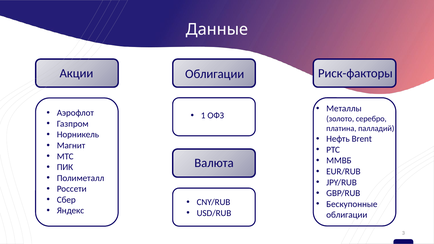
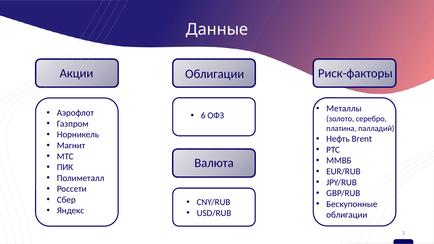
1: 1 -> 6
